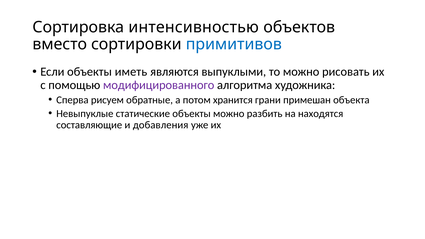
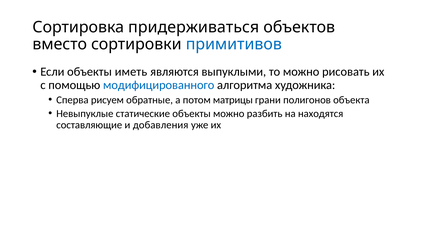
интенсивностью: интенсивностью -> придерживаться
модифицированного colour: purple -> blue
хранится: хранится -> матрицы
примешан: примешан -> полигонов
